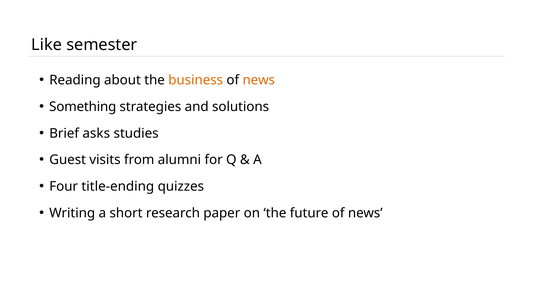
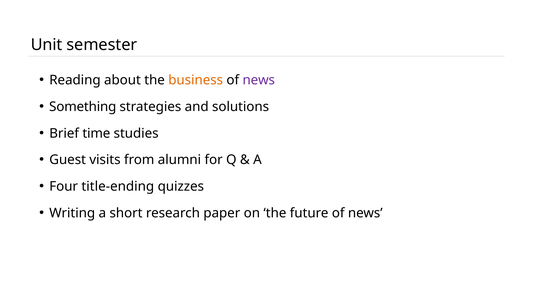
Like: Like -> Unit
news at (259, 80) colour: orange -> purple
asks: asks -> time
